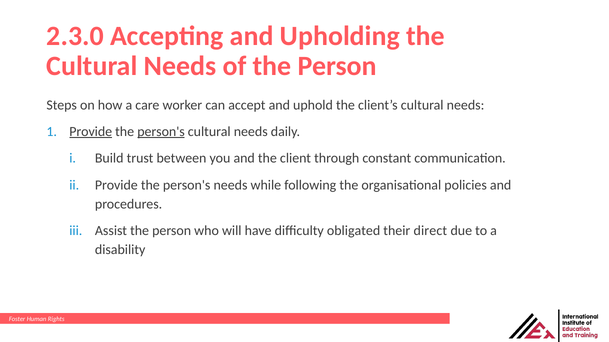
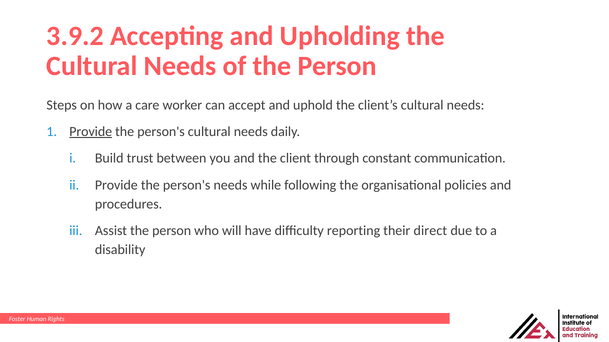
2.3.0: 2.3.0 -> 3.9.2
person's at (161, 132) underline: present -> none
obligated: obligated -> reporting
